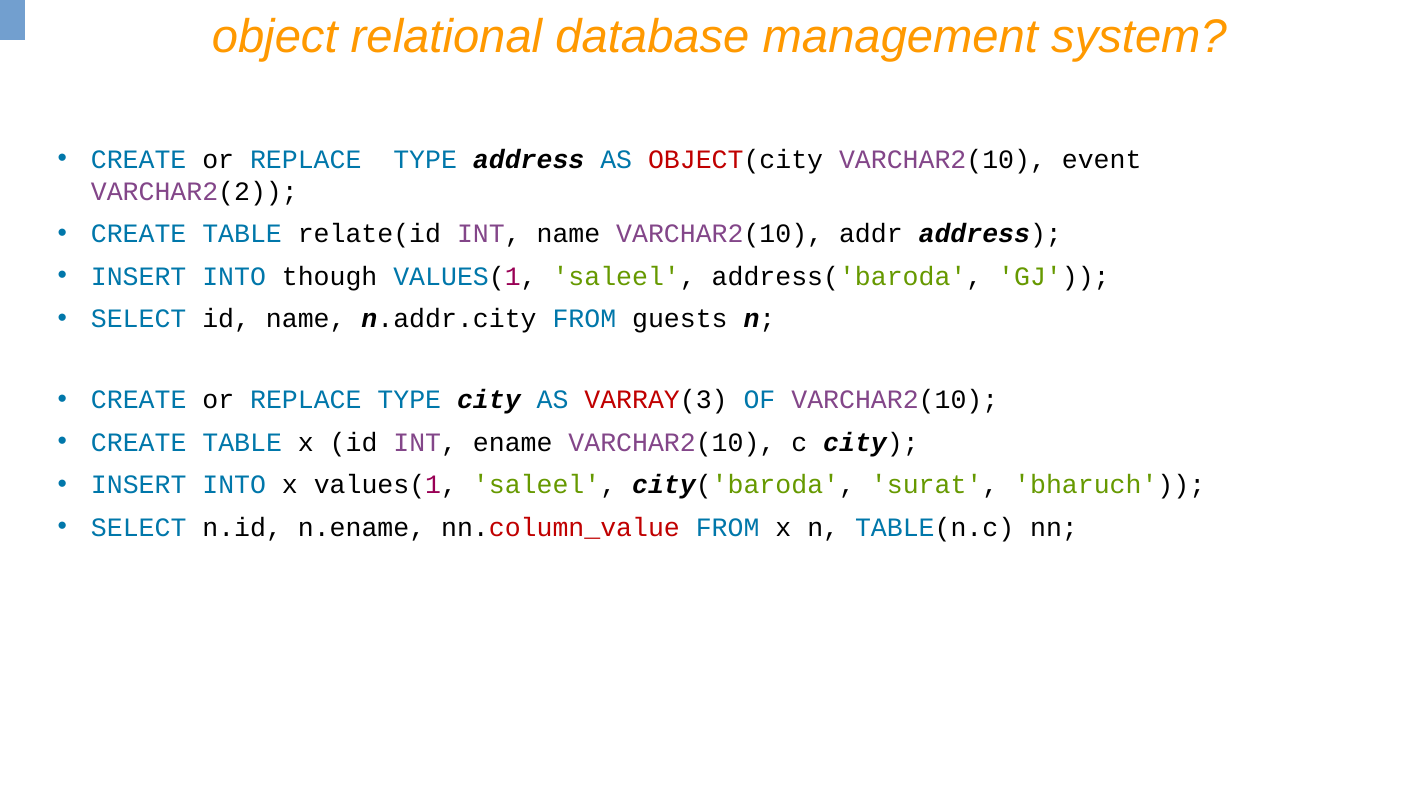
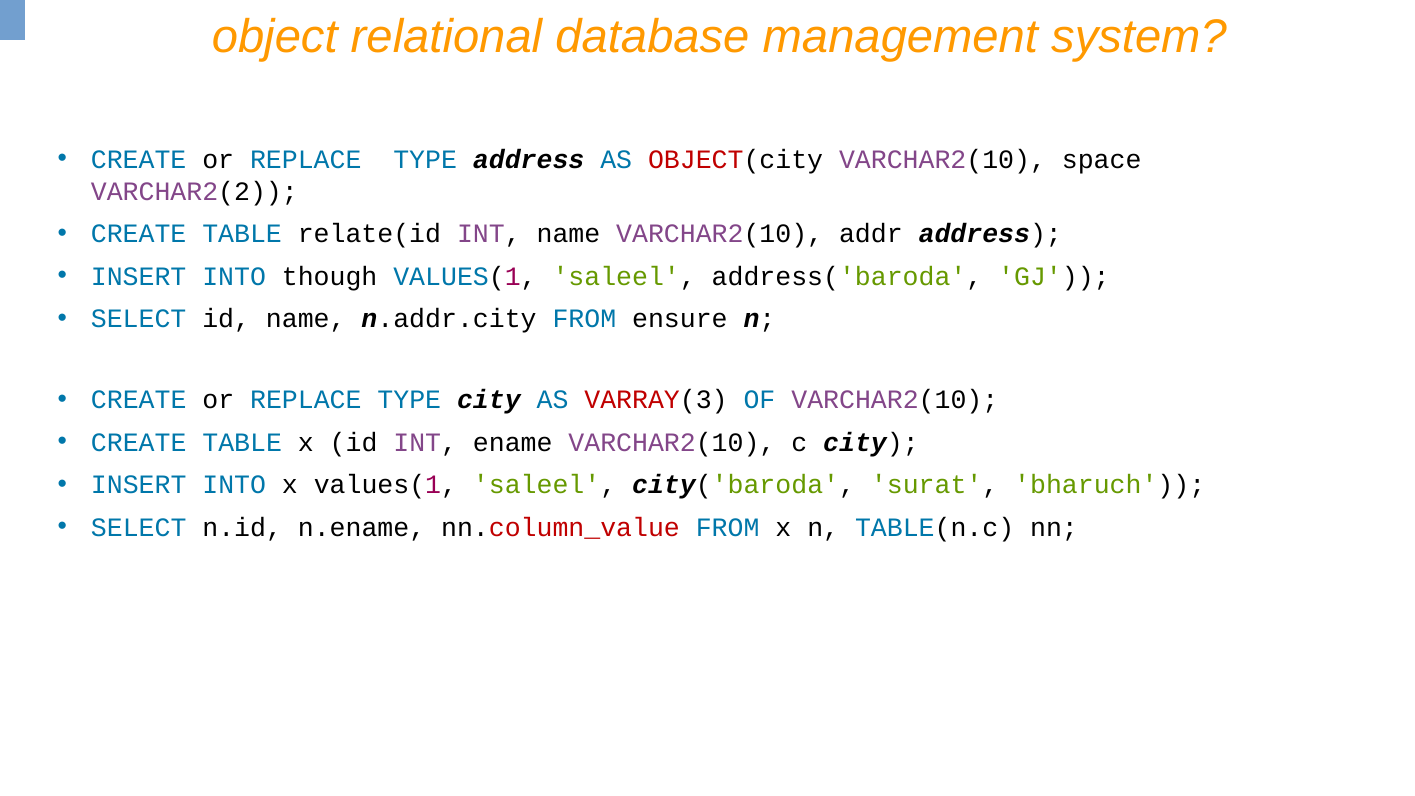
event: event -> space
guests: guests -> ensure
